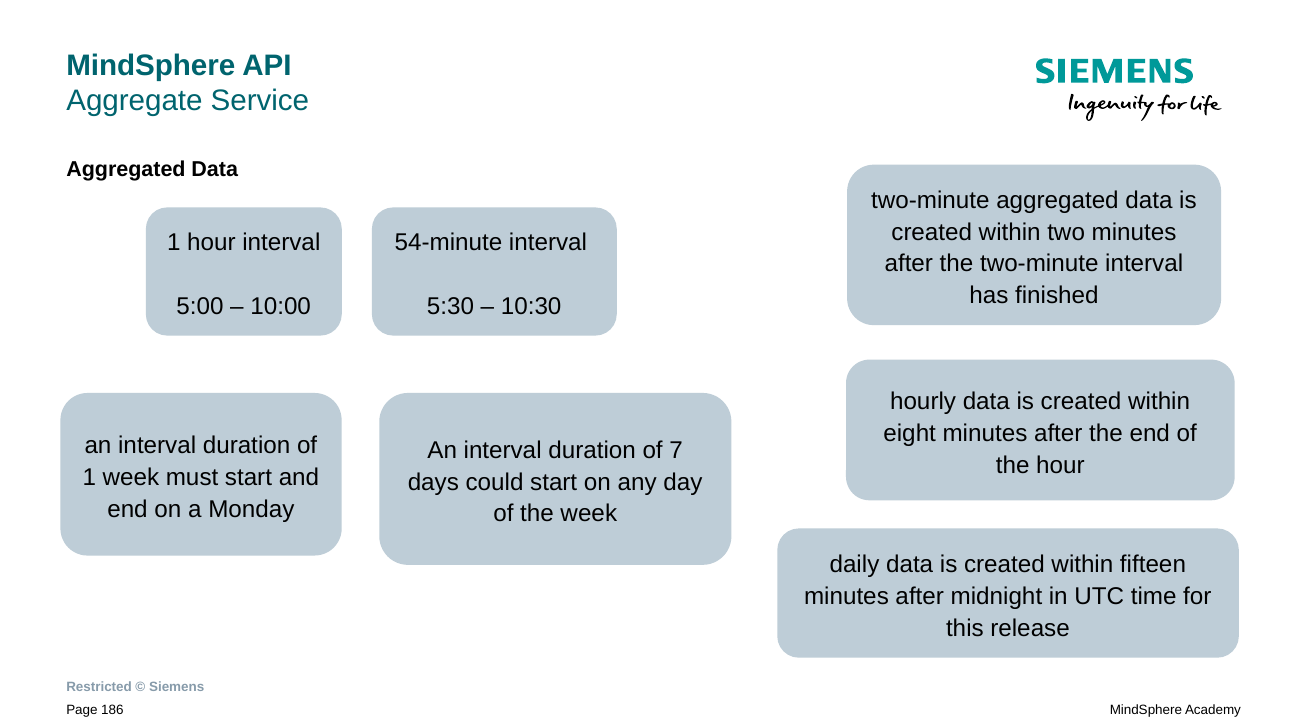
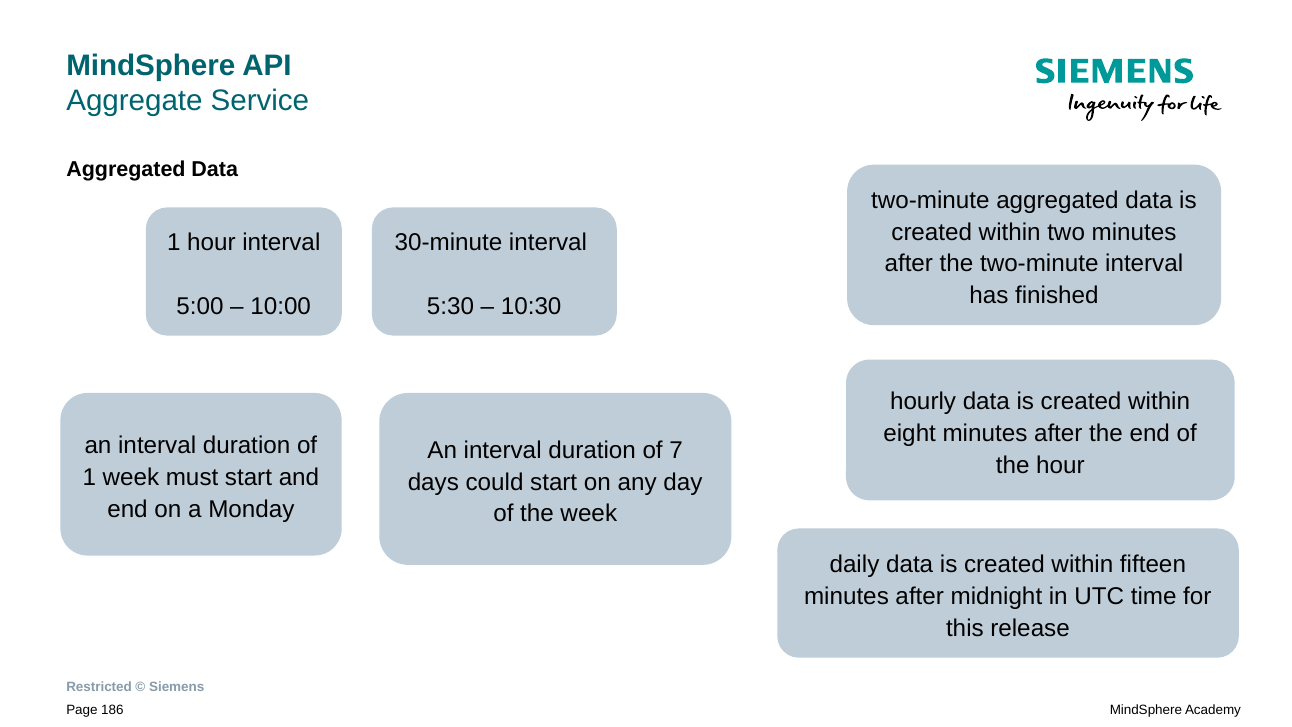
54-minute: 54-minute -> 30-minute
